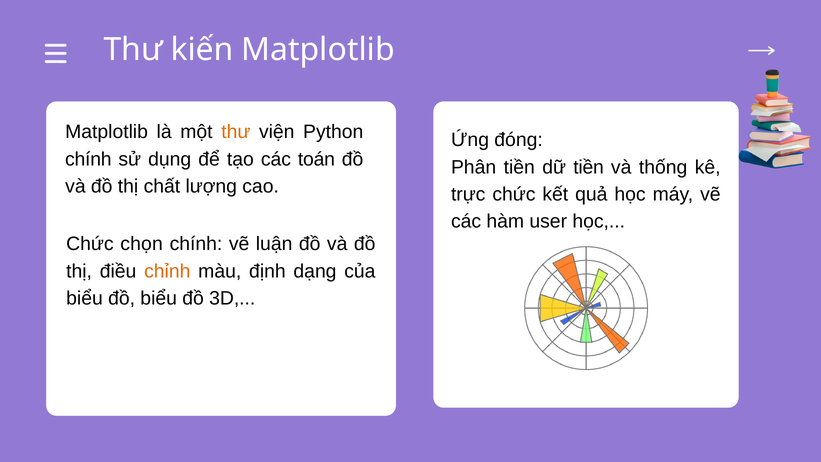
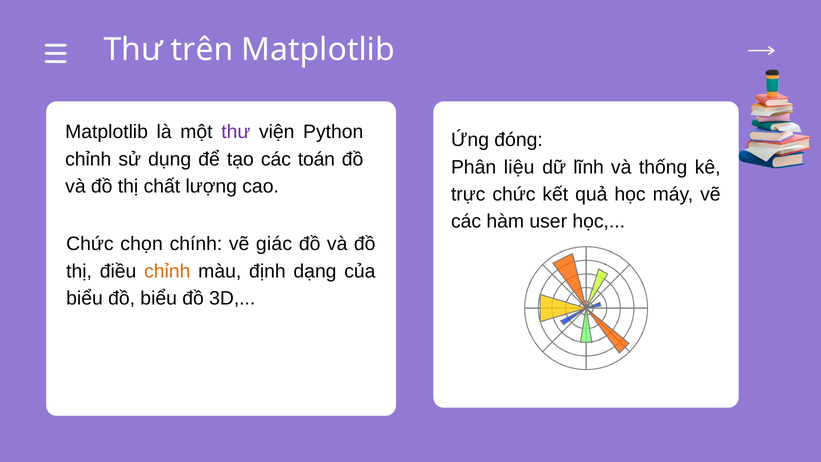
kiến: kiến -> trên
thư at (236, 132) colour: orange -> purple
chính at (88, 159): chính -> chỉnh
Phân tiền: tiền -> liệu
dữ tiền: tiền -> lĩnh
luận: luận -> giác
